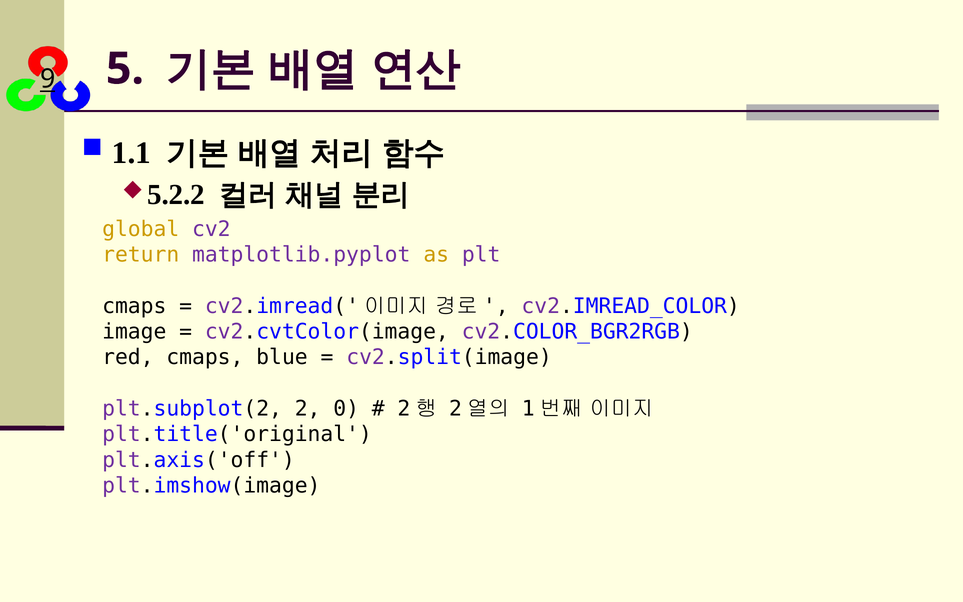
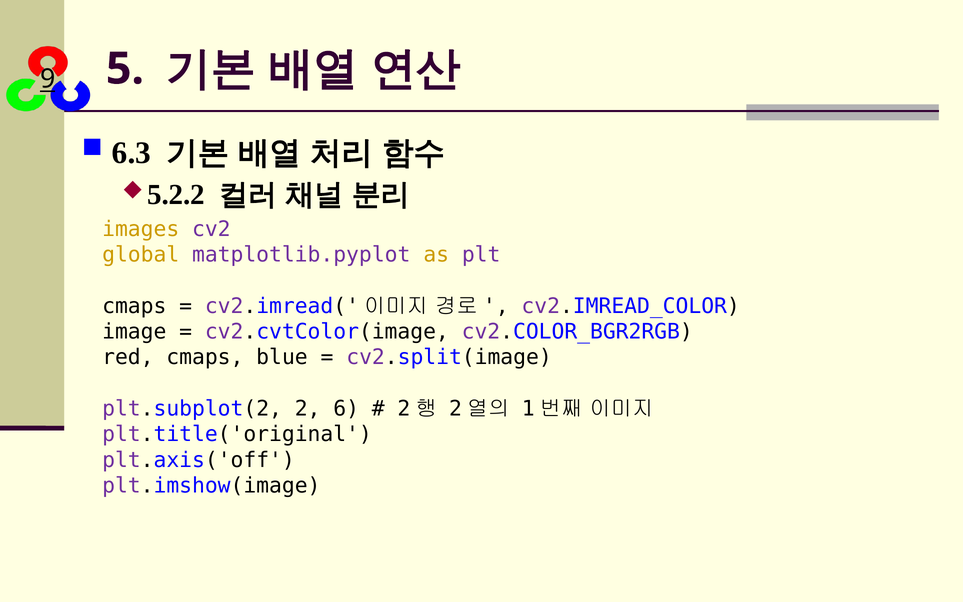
1.1: 1.1 -> 6.3
global: global -> images
return: return -> global
0: 0 -> 6
